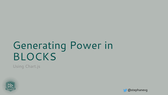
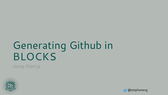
Power: Power -> Github
